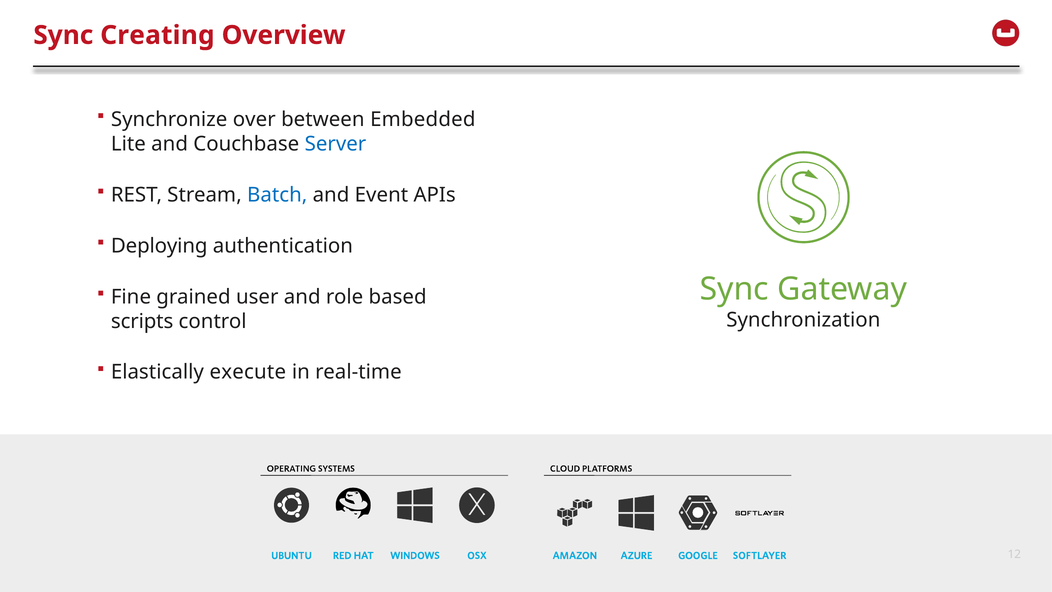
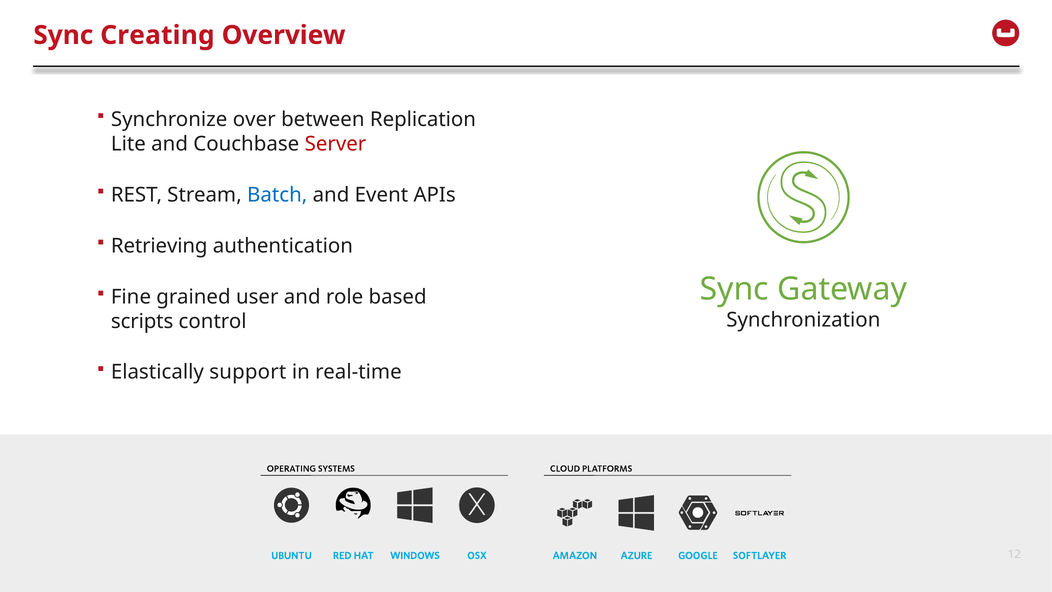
Embedded: Embedded -> Replication
Server colour: blue -> red
Deploying: Deploying -> Retrieving
execute: execute -> support
